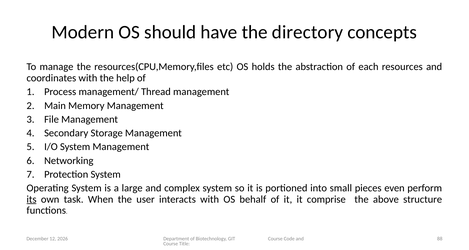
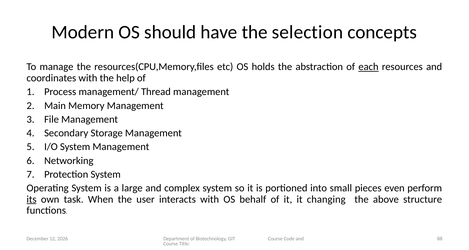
directory: directory -> selection
each underline: none -> present
comprise: comprise -> changing
